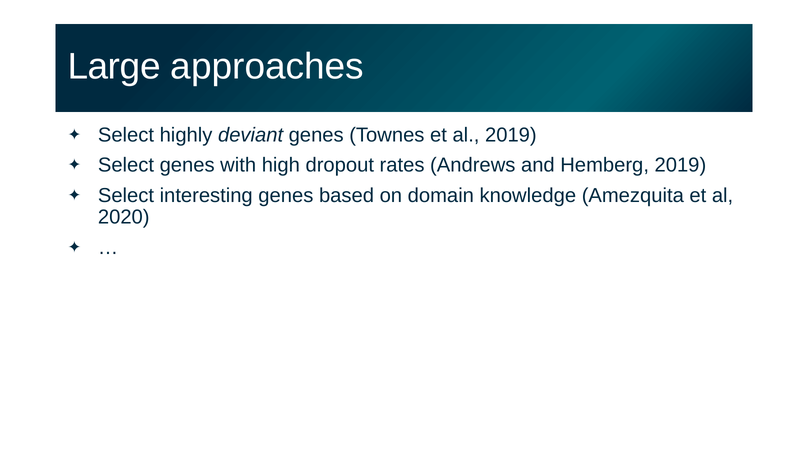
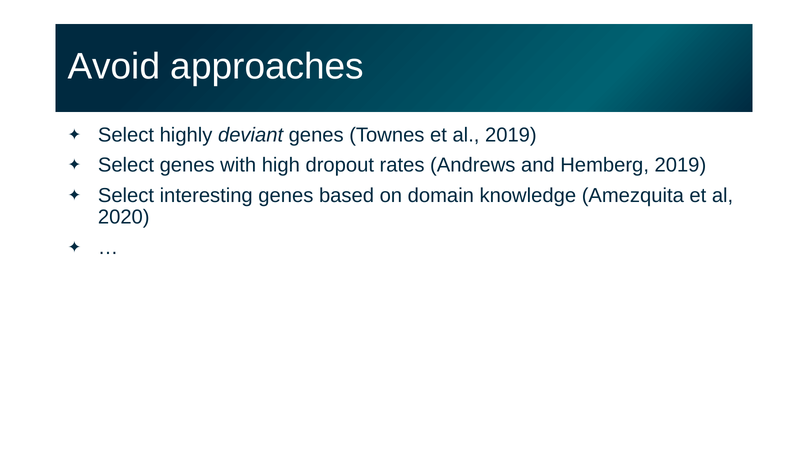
Large: Large -> Avoid
